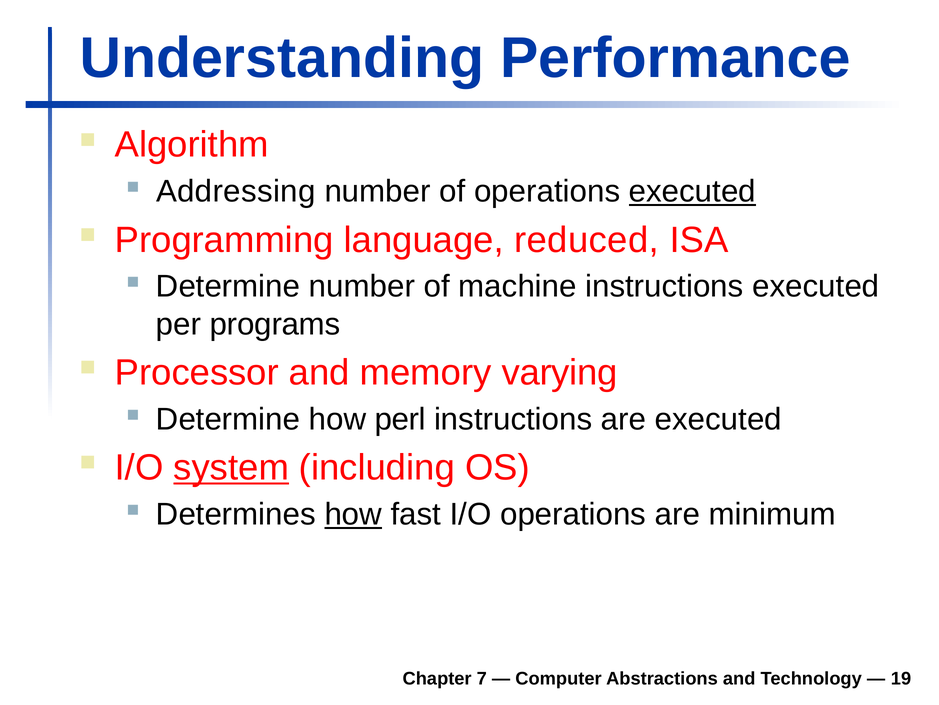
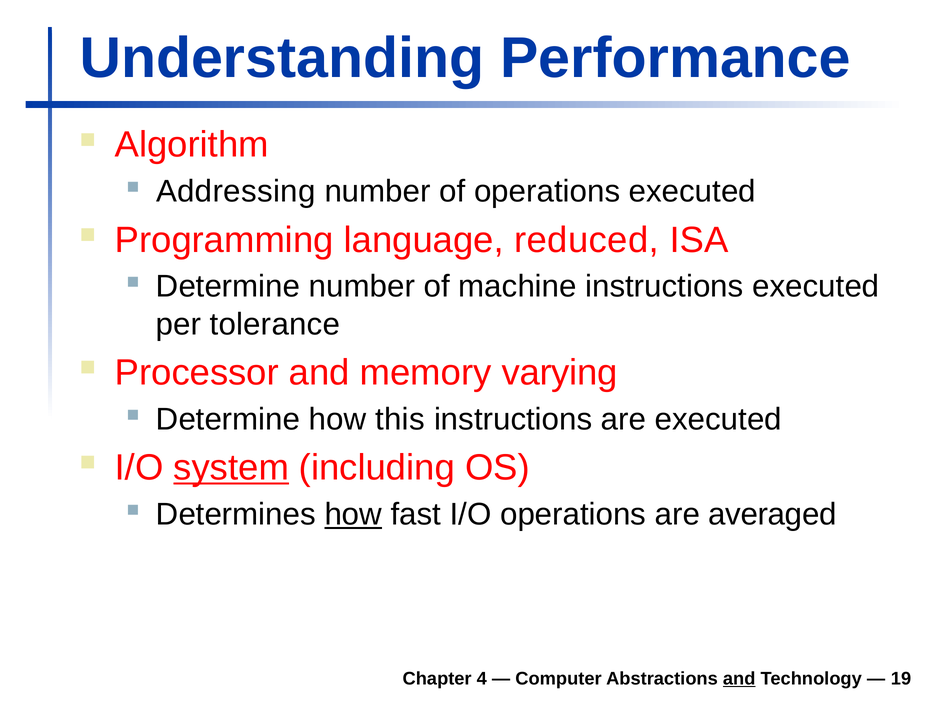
executed at (692, 191) underline: present -> none
programs: programs -> tolerance
perl: perl -> this
minimum: minimum -> averaged
7: 7 -> 4
and at (739, 678) underline: none -> present
